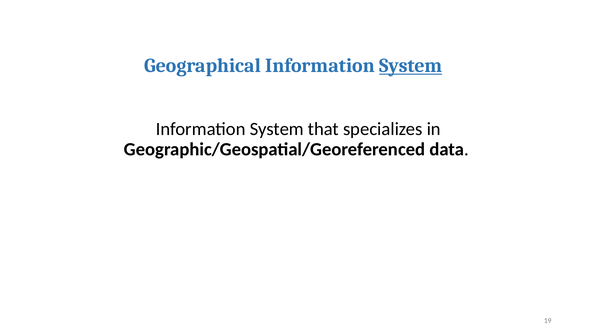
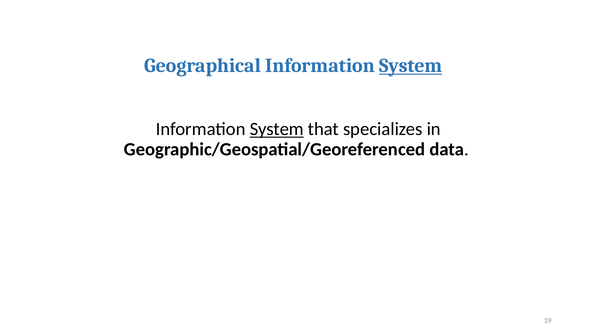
System at (277, 129) underline: none -> present
